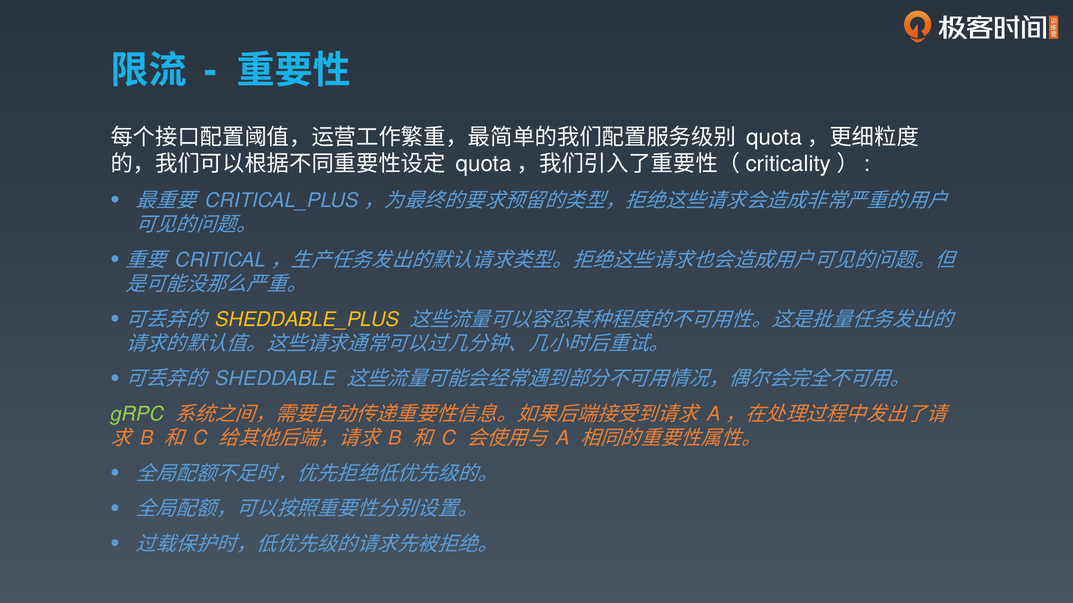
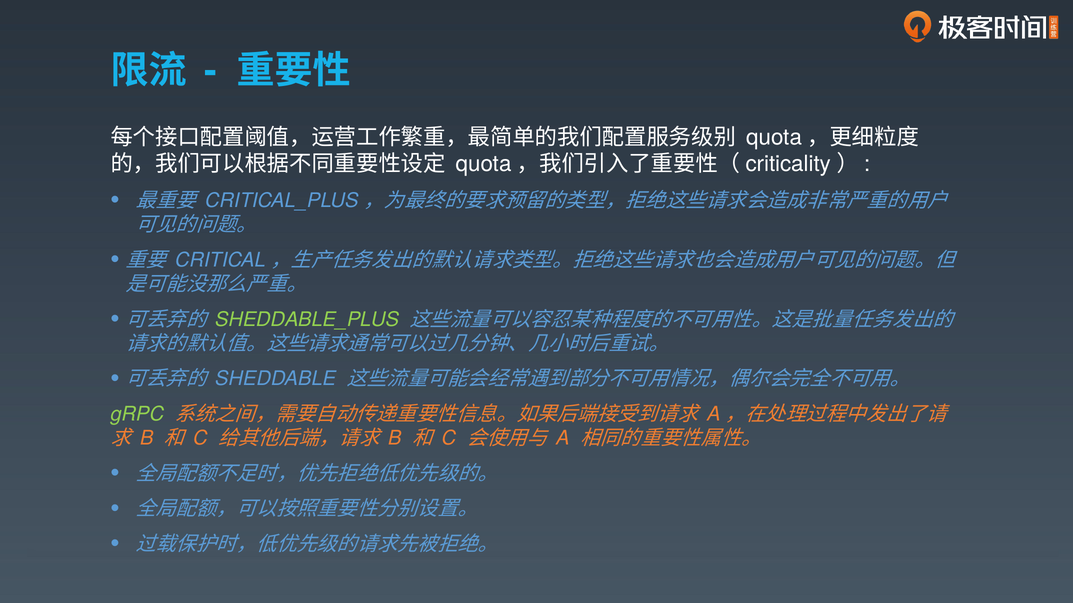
SHEDDABLE_PLUS colour: yellow -> light green
